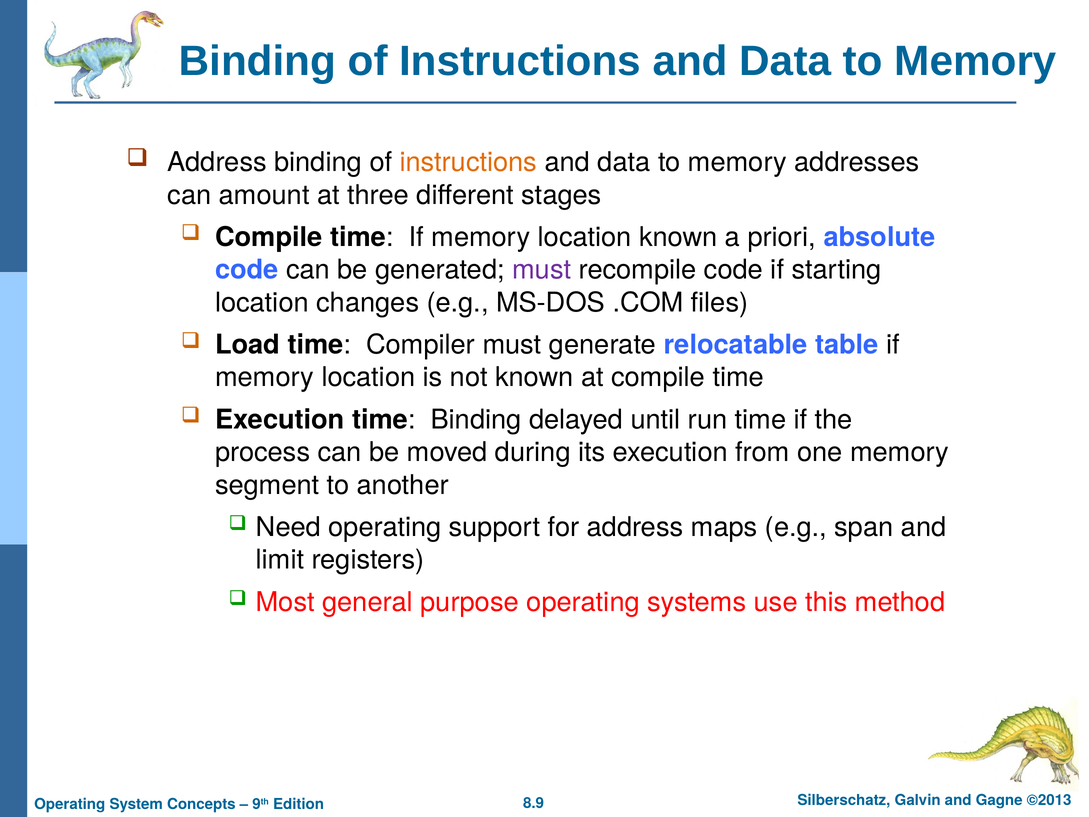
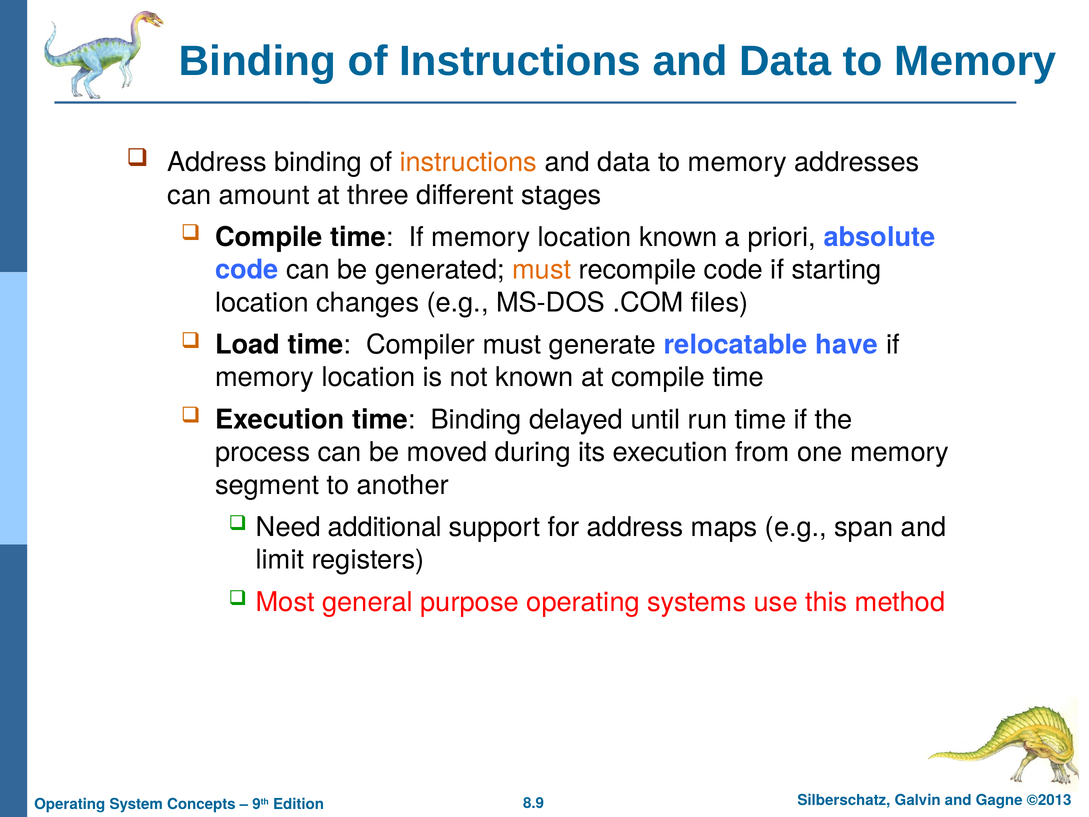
must at (542, 270) colour: purple -> orange
table: table -> have
Need operating: operating -> additional
